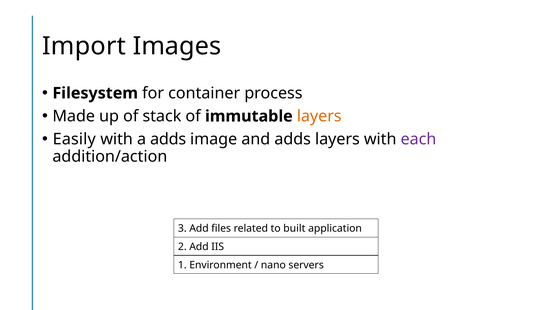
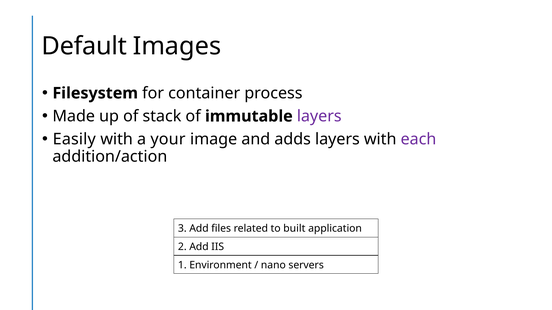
Import: Import -> Default
layers at (319, 116) colour: orange -> purple
a adds: adds -> your
